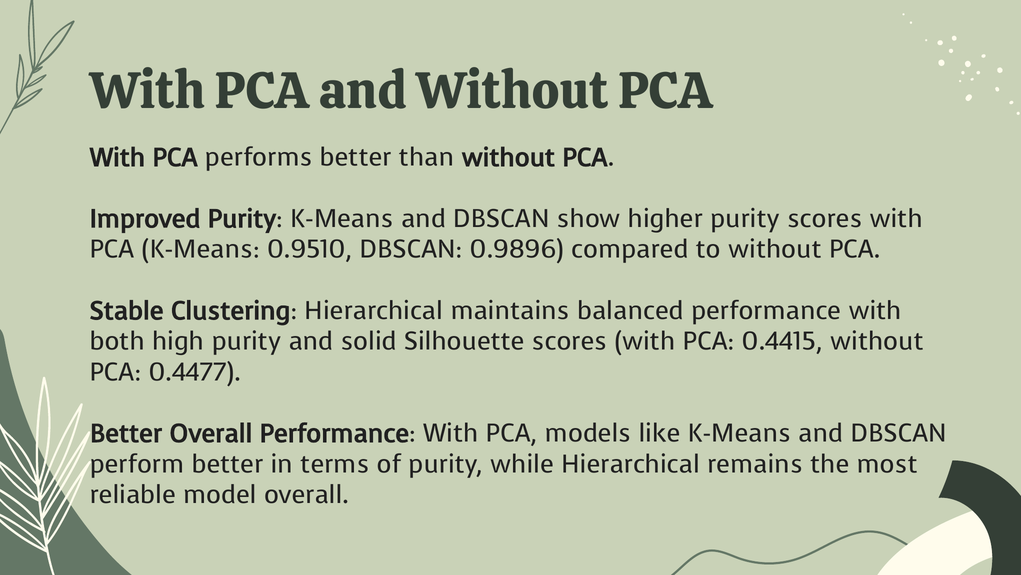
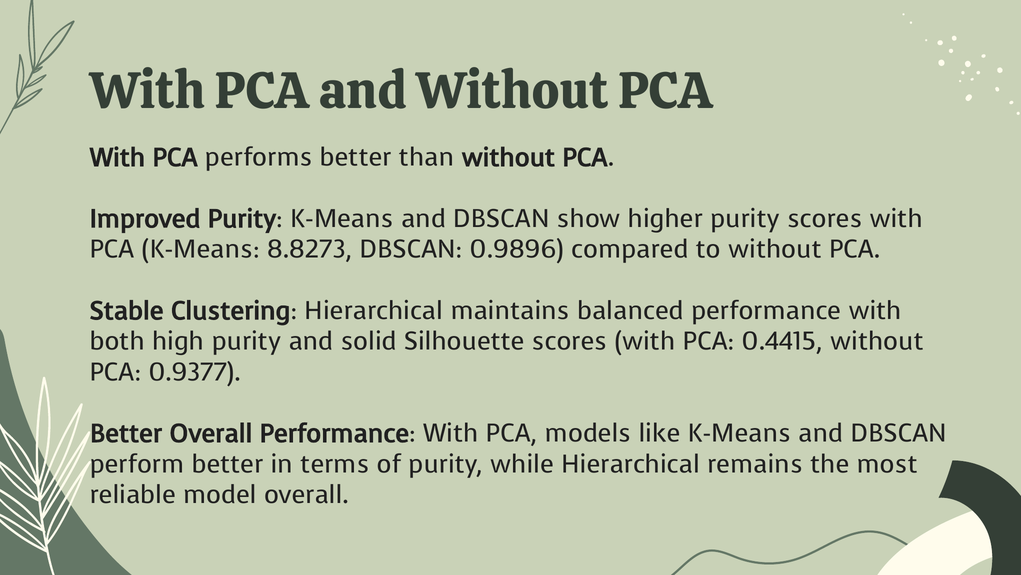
0.9510: 0.9510 -> 8.8273
0.4477: 0.4477 -> 0.9377
